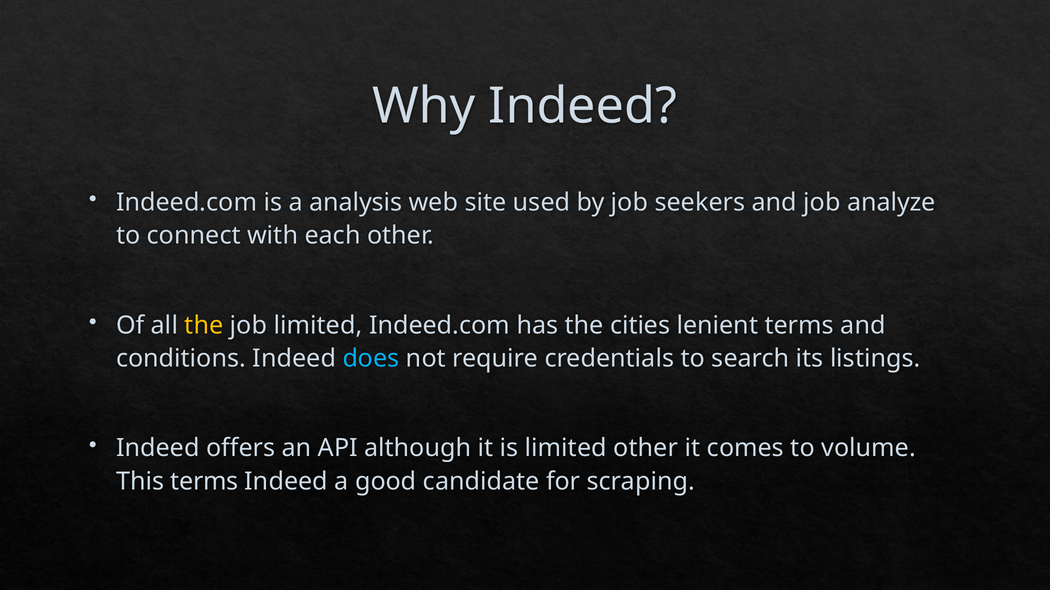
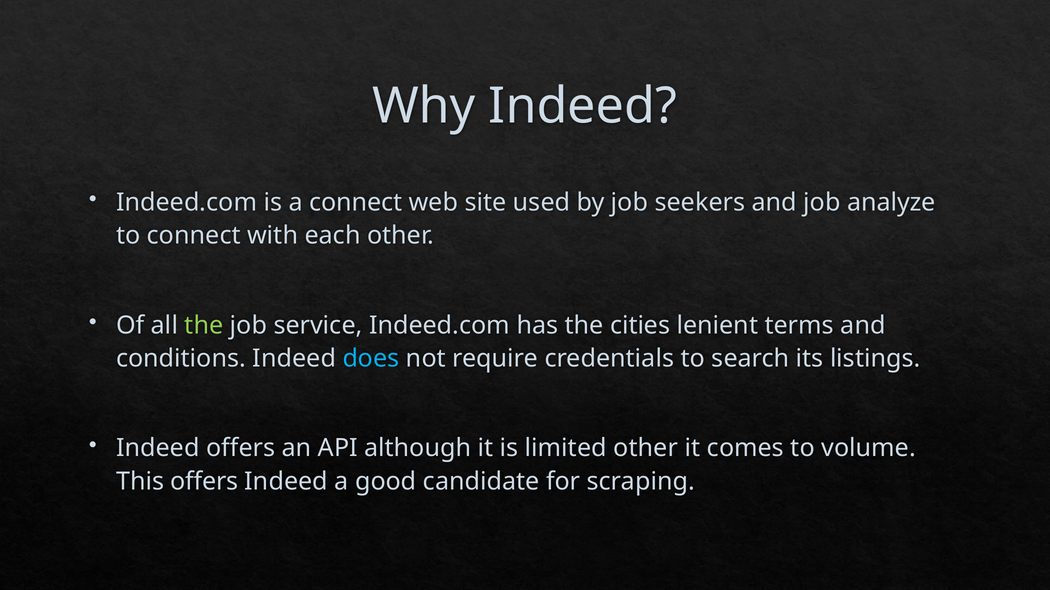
a analysis: analysis -> connect
the at (204, 326) colour: yellow -> light green
job limited: limited -> service
This terms: terms -> offers
